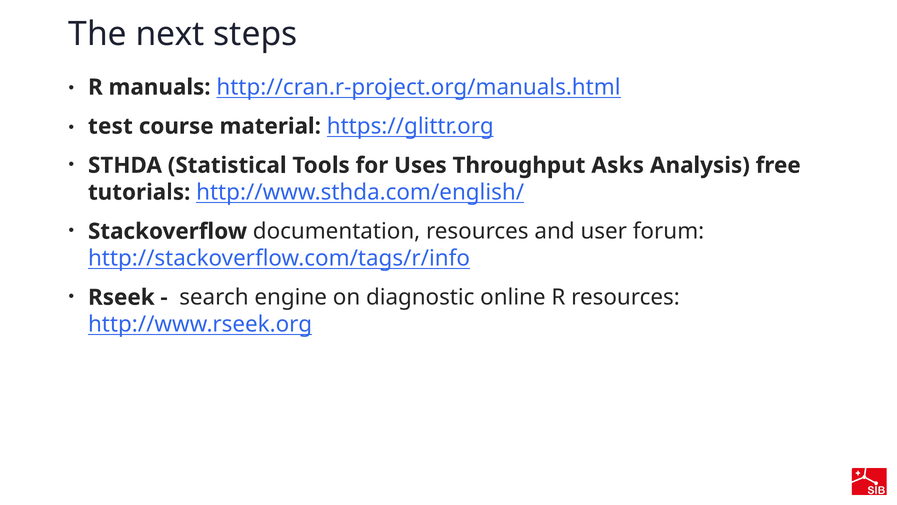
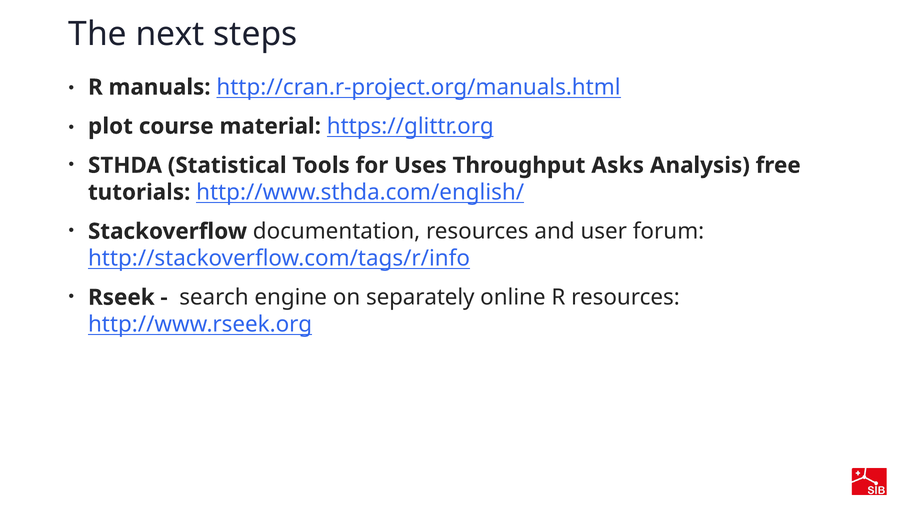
test: test -> plot
diagnostic: diagnostic -> separately
